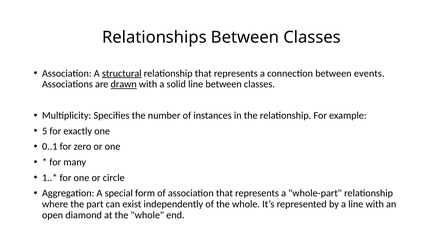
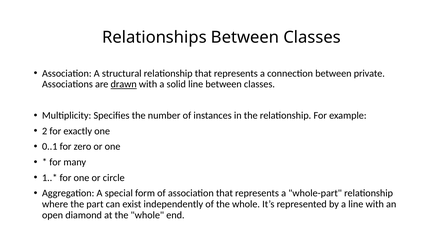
structural underline: present -> none
events: events -> private
5: 5 -> 2
